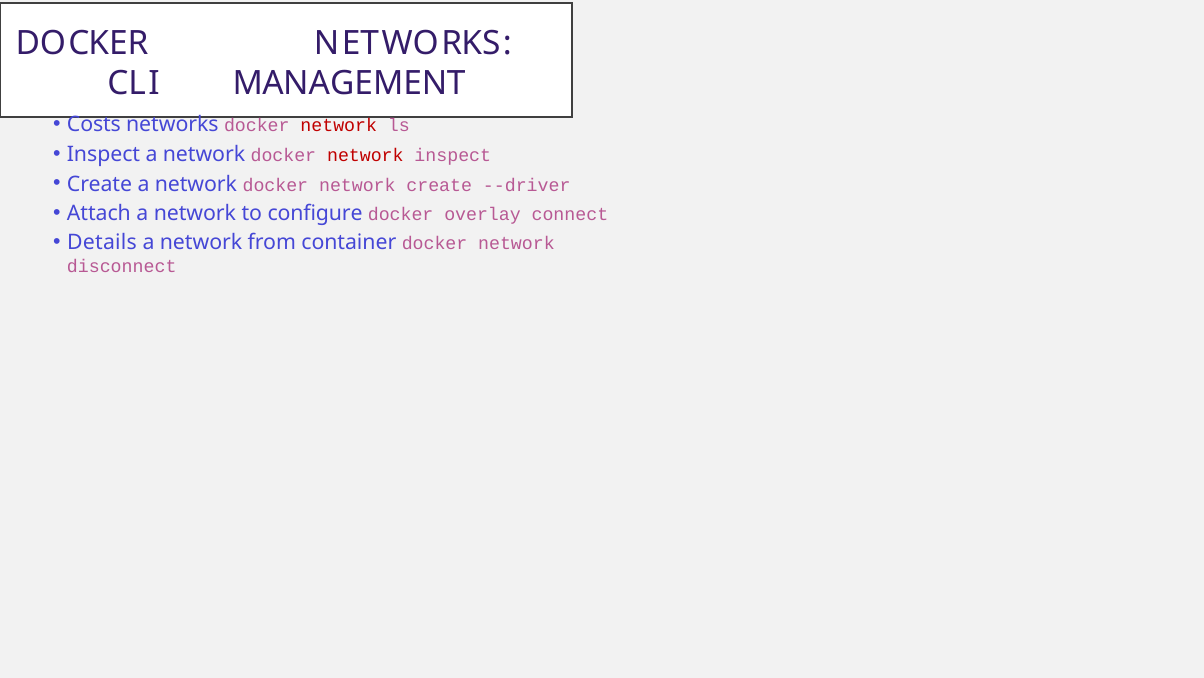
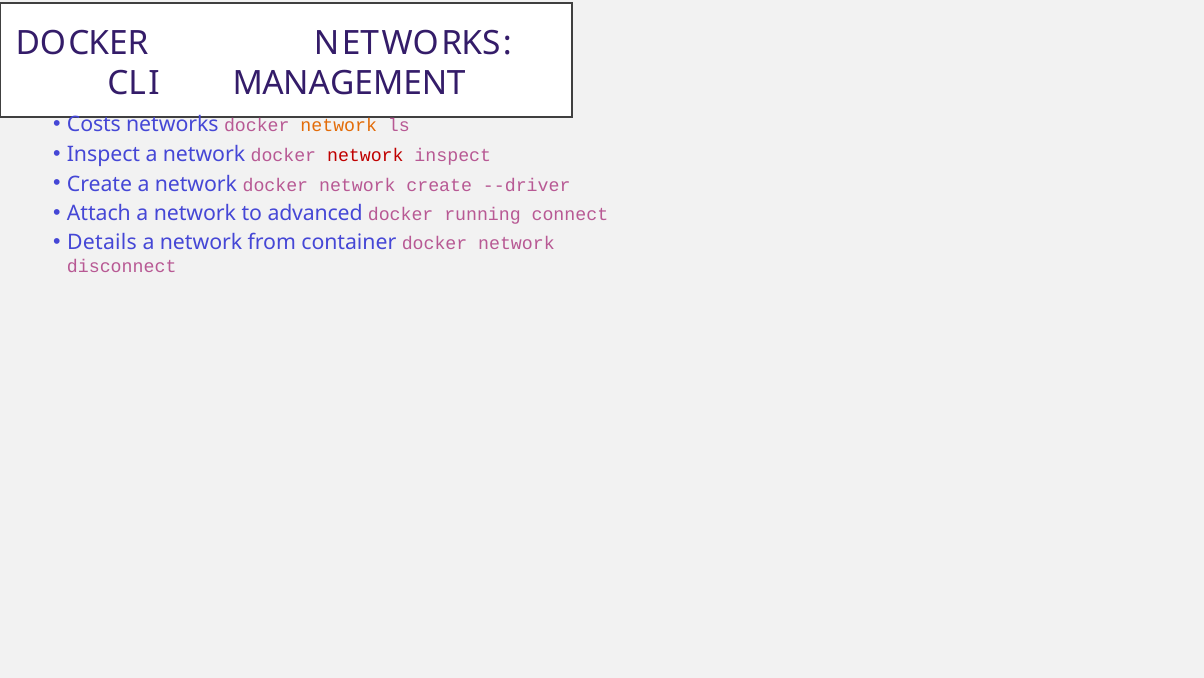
network at (339, 126) colour: red -> orange
configure: configure -> advanced
overlay: overlay -> running
